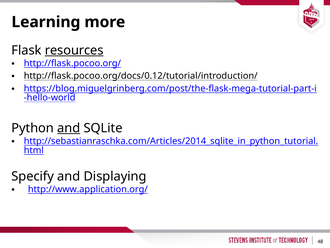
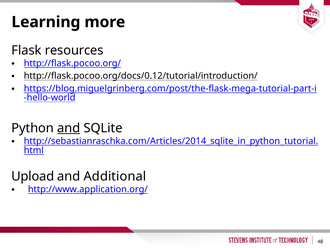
resources underline: present -> none
Specify: Specify -> Upload
Displaying: Displaying -> Additional
